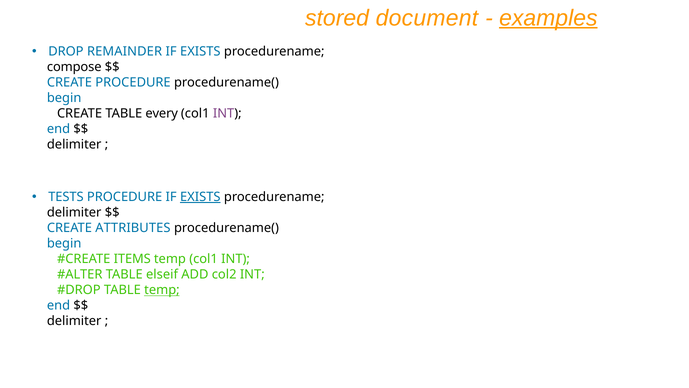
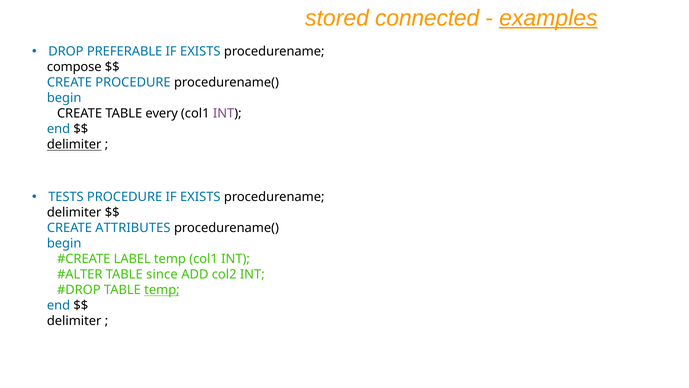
document: document -> connected
REMAINDER: REMAINDER -> PREFERABLE
delimiter at (74, 144) underline: none -> present
EXISTS at (200, 197) underline: present -> none
ITEMS: ITEMS -> LABEL
elseif: elseif -> since
